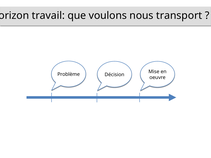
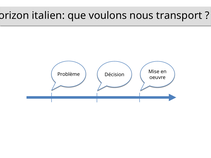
travail: travail -> italien
